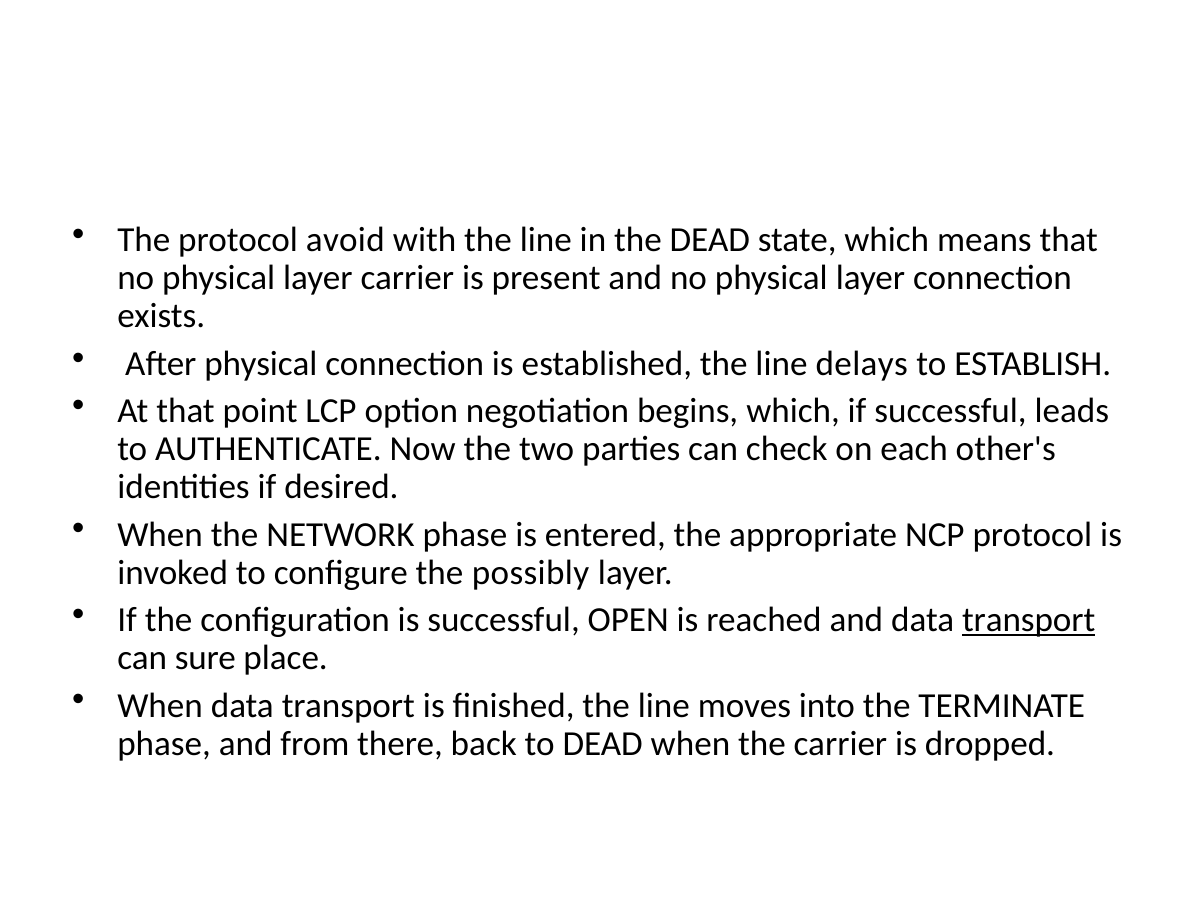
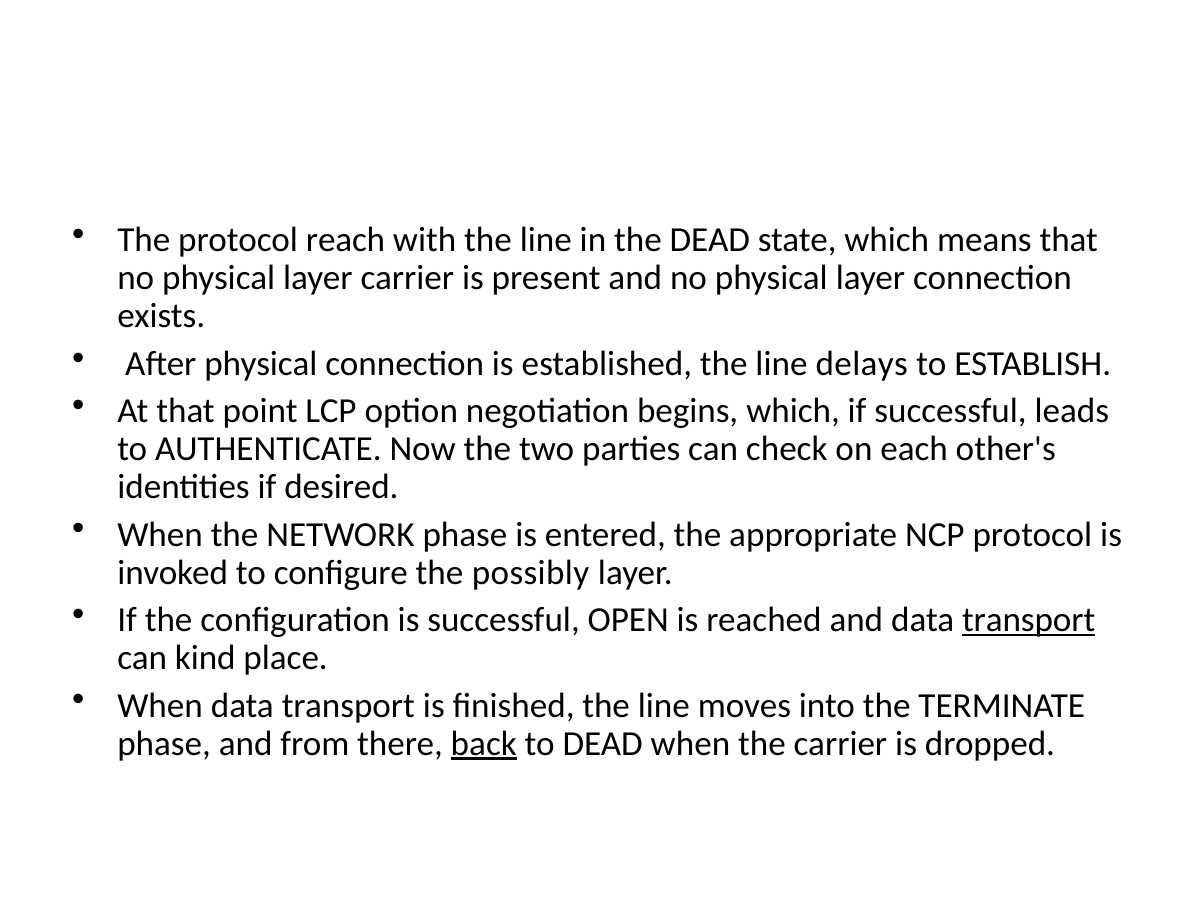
avoid: avoid -> reach
sure: sure -> kind
back underline: none -> present
